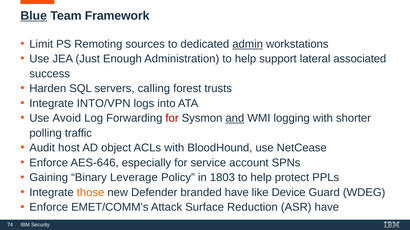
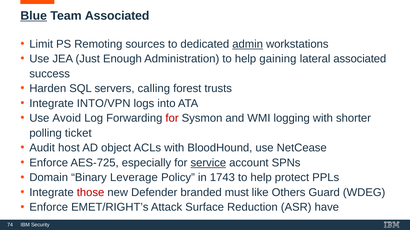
Team Framework: Framework -> Associated
support: support -> gaining
and underline: present -> none
traffic: traffic -> ticket
AES-646: AES-646 -> AES-725
service underline: none -> present
Gaining: Gaining -> Domain
1803: 1803 -> 1743
those colour: orange -> red
branded have: have -> must
Device: Device -> Others
EMET/COMM’s: EMET/COMM’s -> EMET/RIGHT’s
